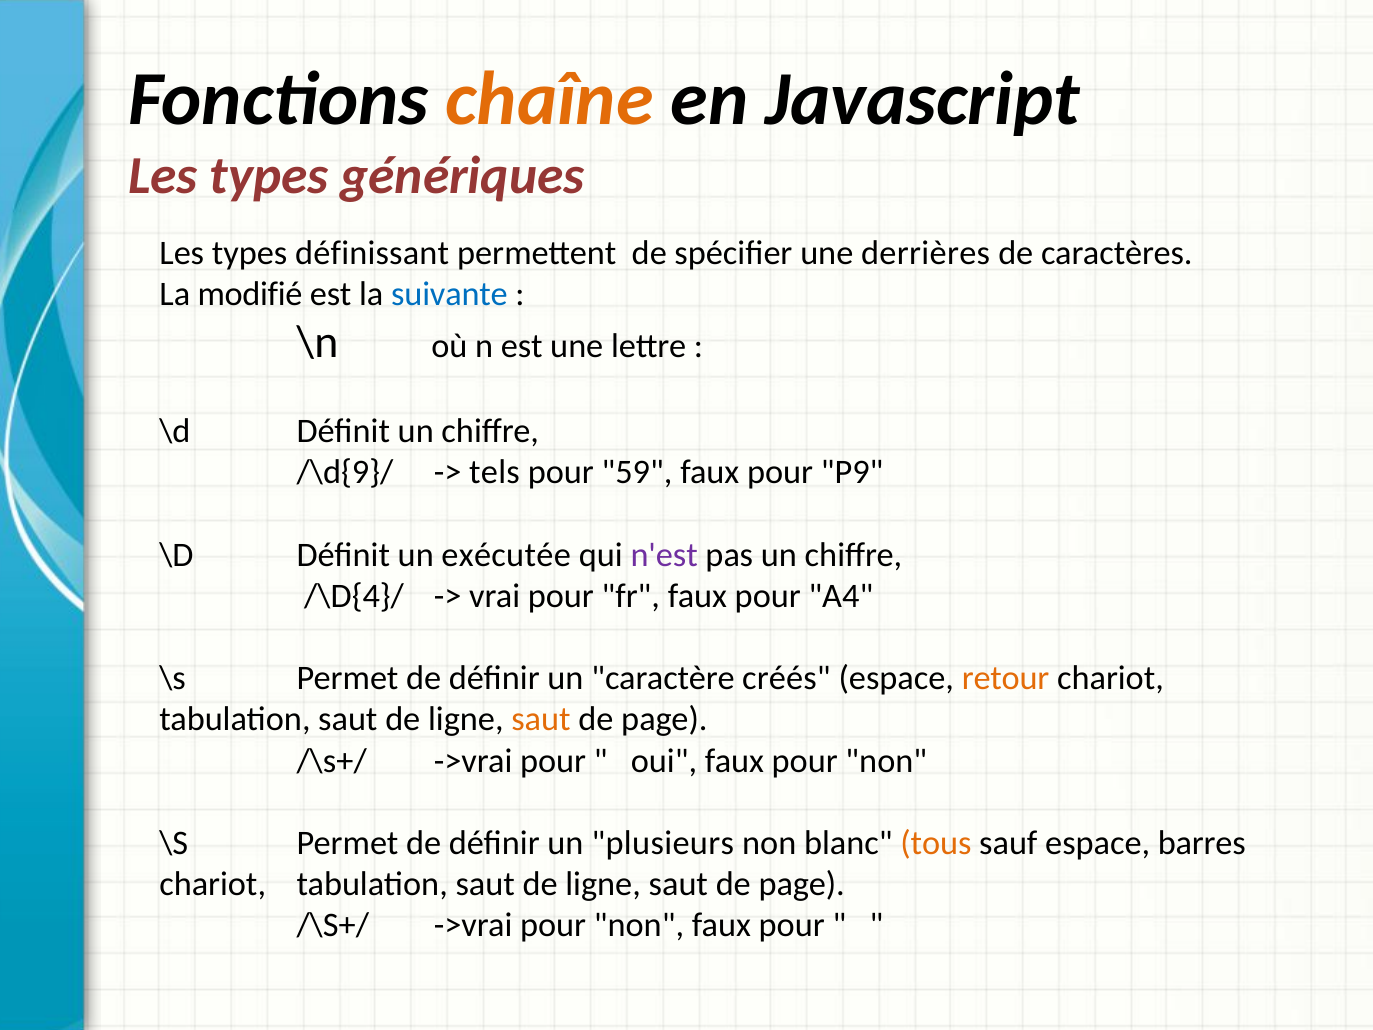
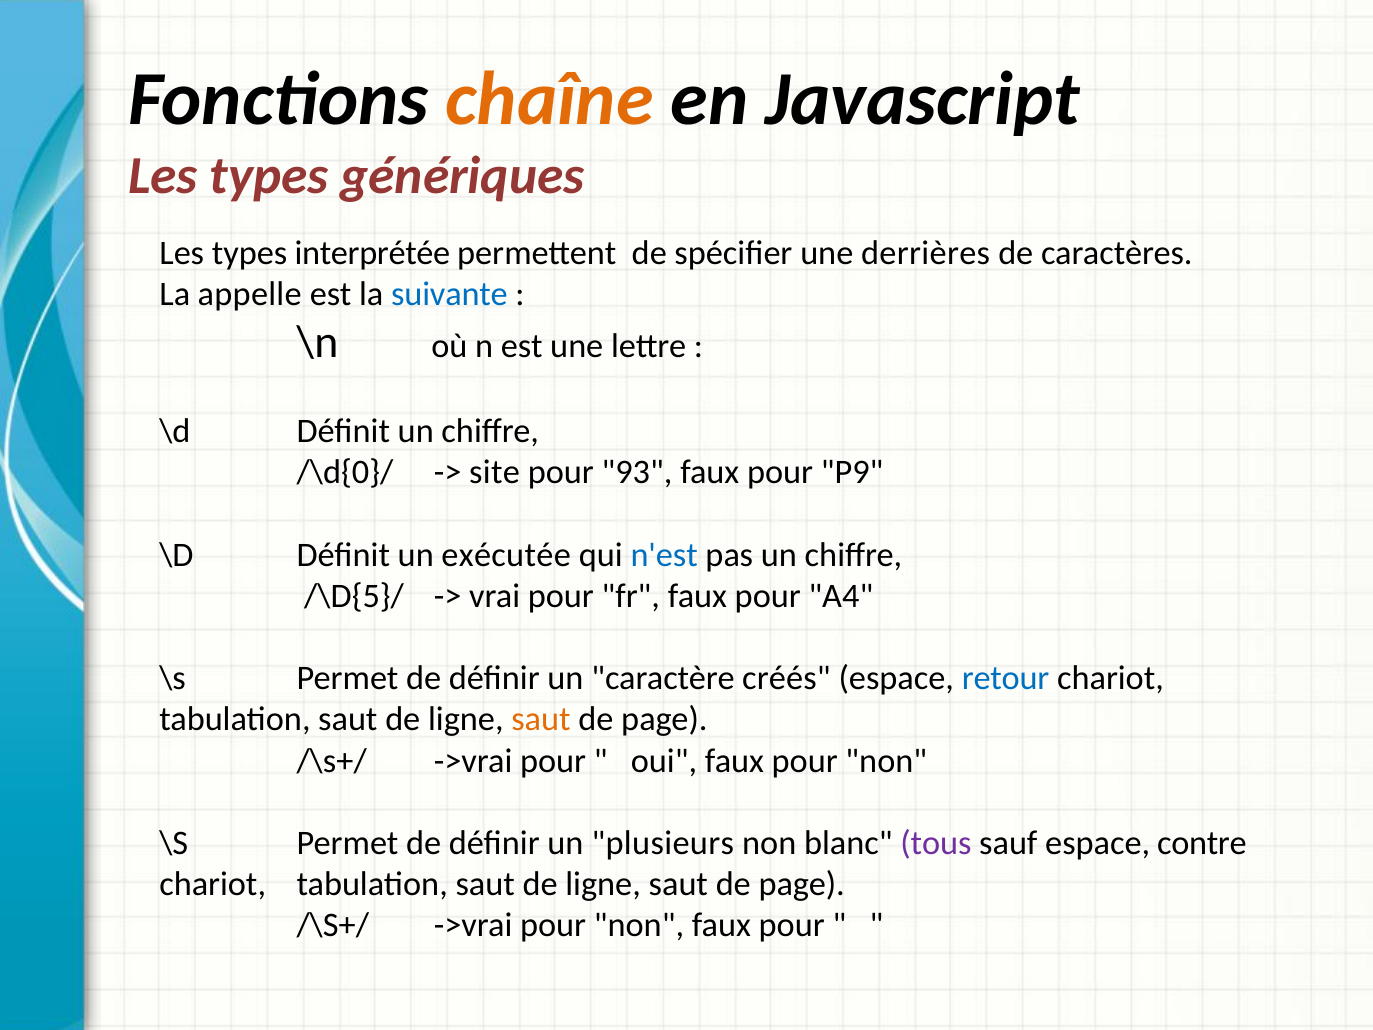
définissant: définissant -> interprétée
modifié: modifié -> appelle
/\d{9}/: /\d{9}/ -> /\d{0}/
tels: tels -> site
59: 59 -> 93
n'est colour: purple -> blue
/\D{4}/: /\D{4}/ -> /\D{5}/
retour colour: orange -> blue
tous colour: orange -> purple
barres: barres -> contre
